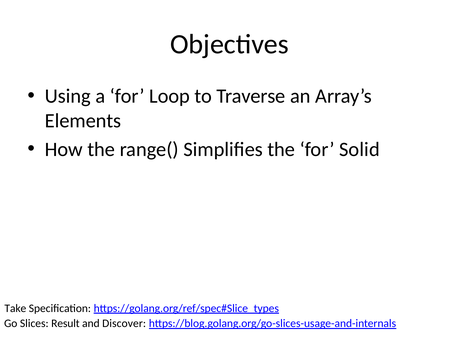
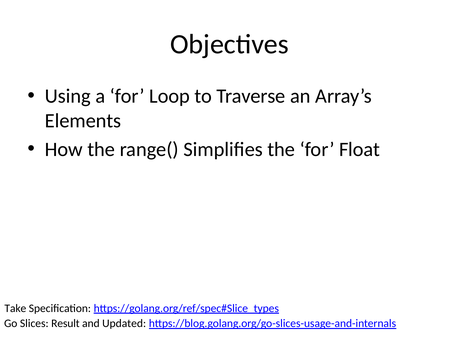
Solid: Solid -> Float
Discover: Discover -> Updated
